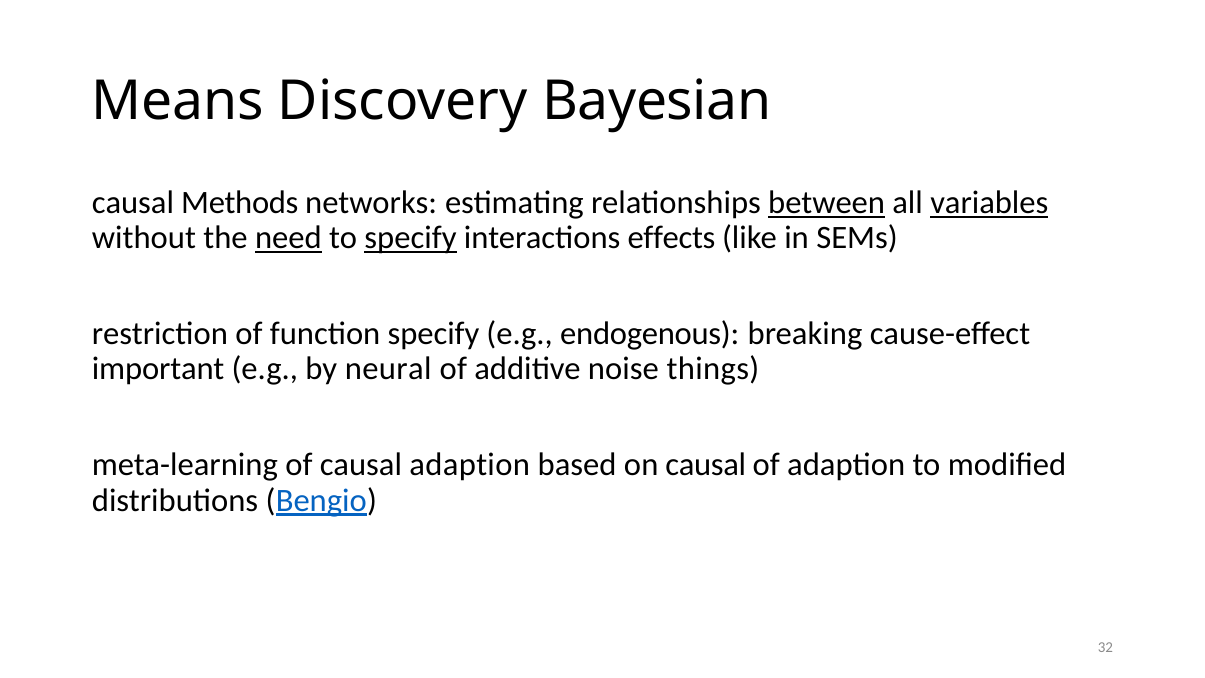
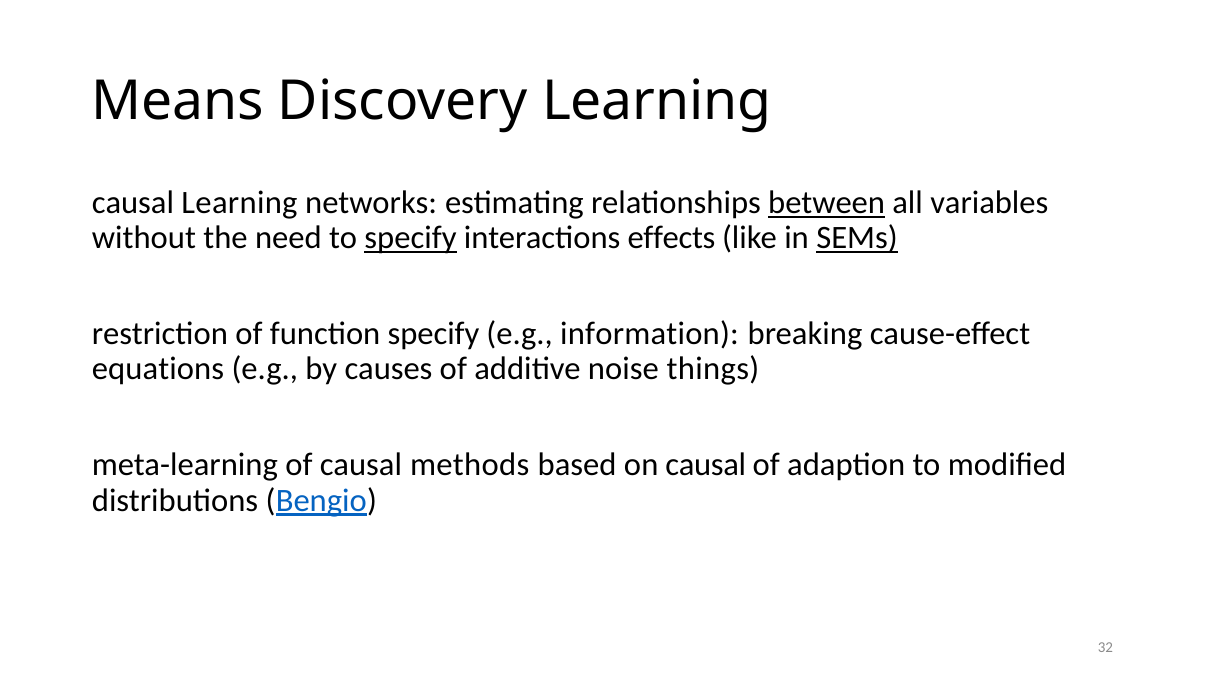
Discovery Bayesian: Bayesian -> Learning
causal Methods: Methods -> Learning
variables underline: present -> none
need underline: present -> none
SEMs underline: none -> present
endogenous: endogenous -> information
important: important -> equations
neural: neural -> causes
causal adaption: adaption -> methods
